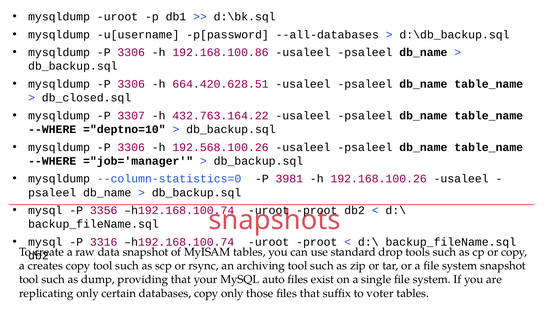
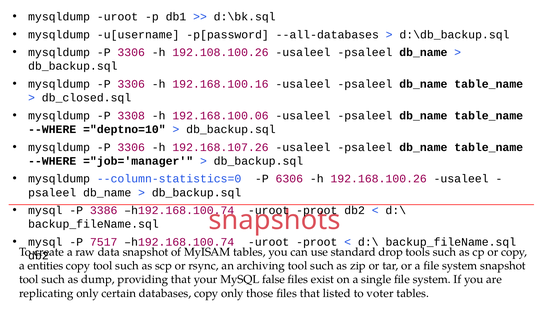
192.168.100.86: 192.168.100.86 -> 192.108.100.26
664.420.628.51: 664.420.628.51 -> 192.168.100.16
3307: 3307 -> 3308
432.763.164.22: 432.763.164.22 -> 192.168.100.06
192.568.100.26: 192.568.100.26 -> 192.168.107.26
3981: 3981 -> 6306
3356: 3356 -> 3386
3316: 3316 -> 7517
creates: creates -> entities
auto: auto -> false
suffix: suffix -> listed
